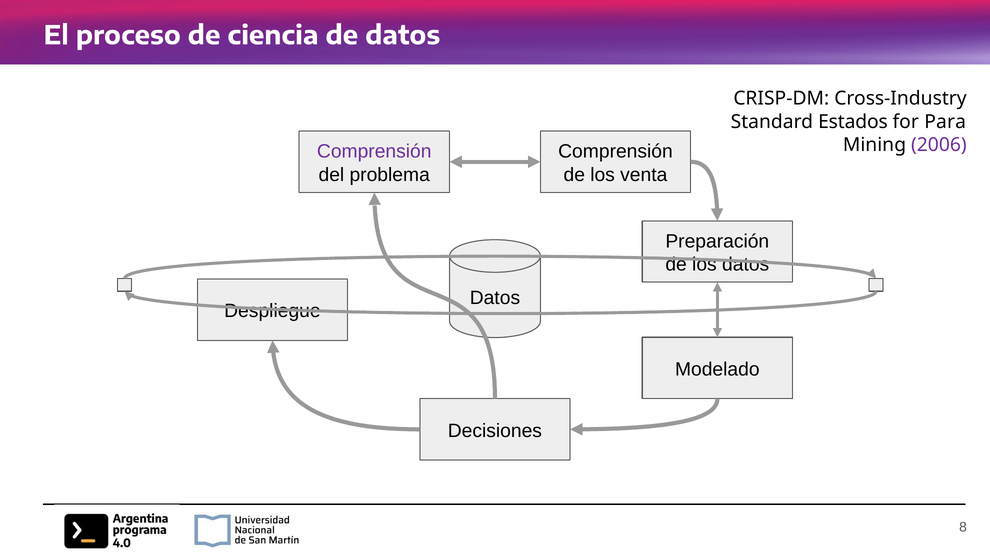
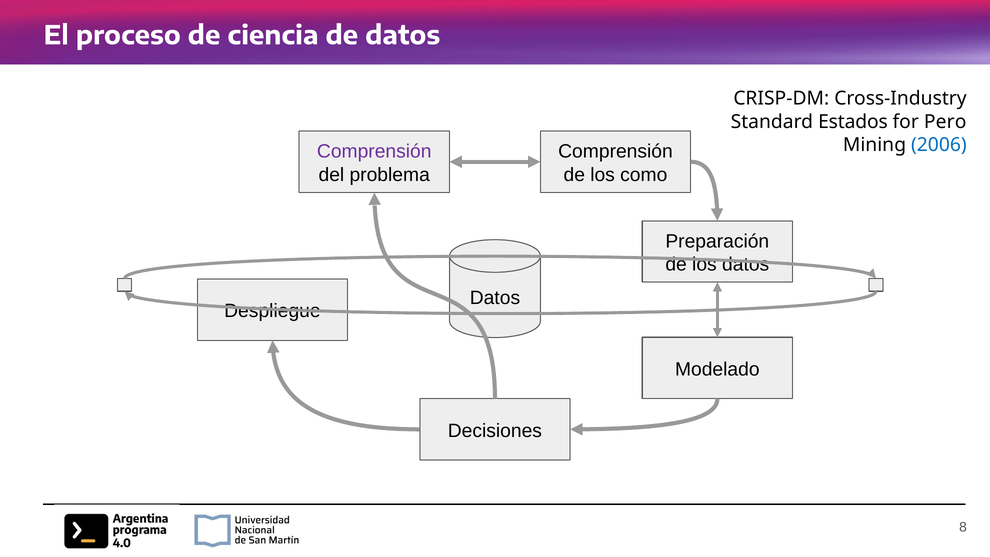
Para: Para -> Pero
2006 colour: purple -> blue
venta: venta -> como
